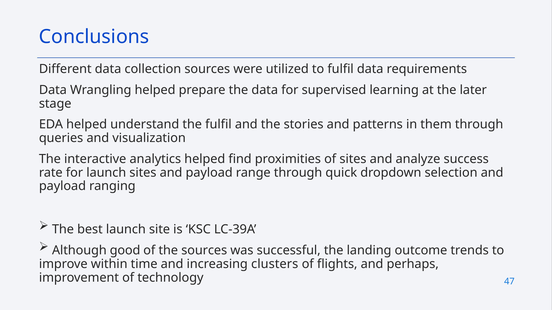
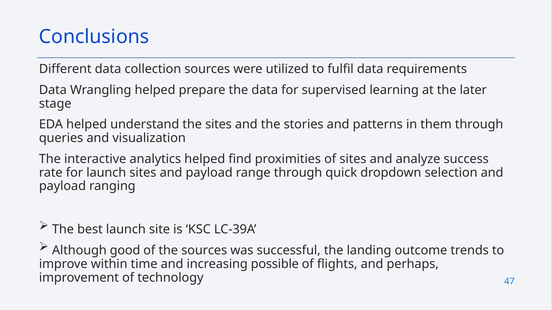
the fulfil: fulfil -> sites
clusters: clusters -> possible
